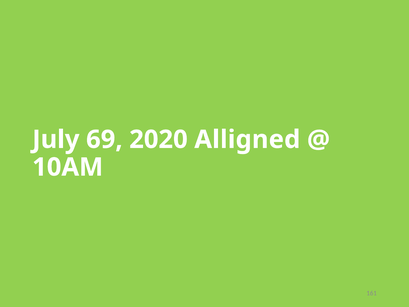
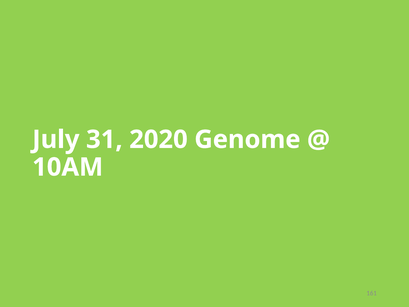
69: 69 -> 31
Alligned: Alligned -> Genome
